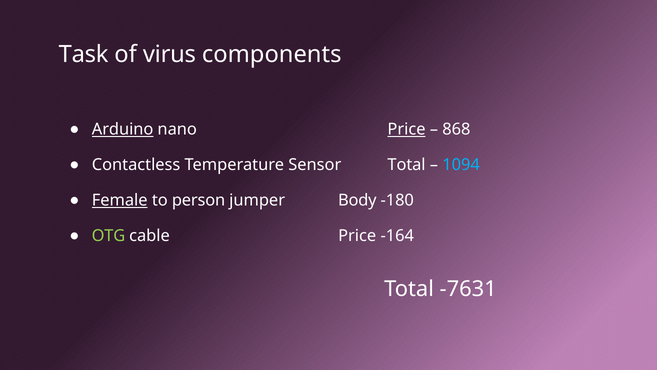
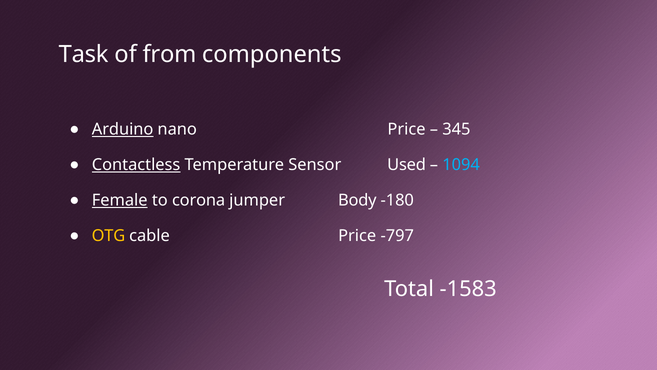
virus: virus -> from
Price at (407, 129) underline: present -> none
868: 868 -> 345
Contactless underline: none -> present
Sensor Total: Total -> Used
person: person -> corona
OTG colour: light green -> yellow
-164: -164 -> -797
-7631: -7631 -> -1583
